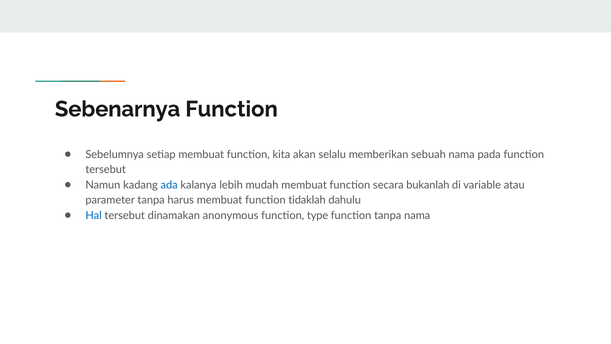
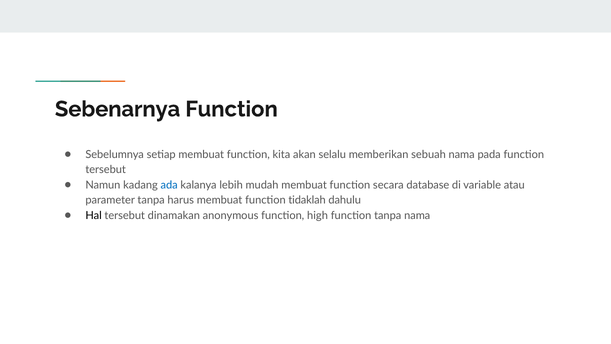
bukanlah: bukanlah -> database
Hal colour: blue -> black
type: type -> high
